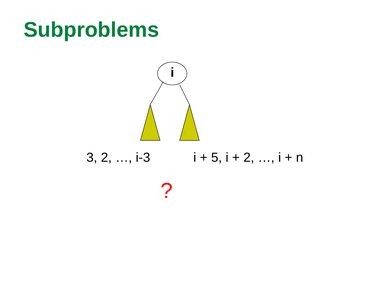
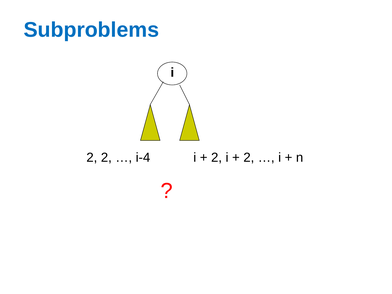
Subproblems colour: green -> blue
3 at (92, 158): 3 -> 2
i-3: i-3 -> i-4
5 at (217, 158): 5 -> 2
